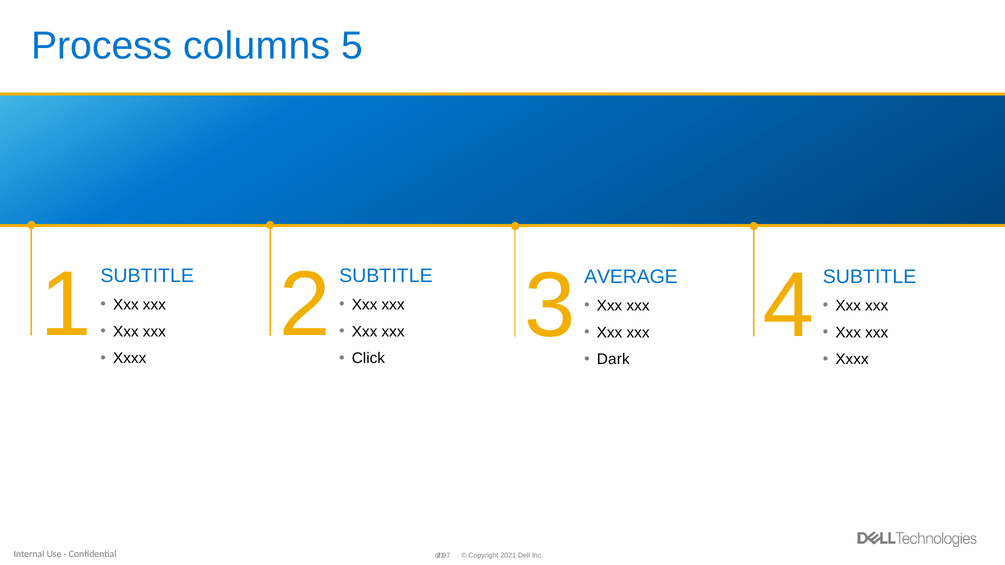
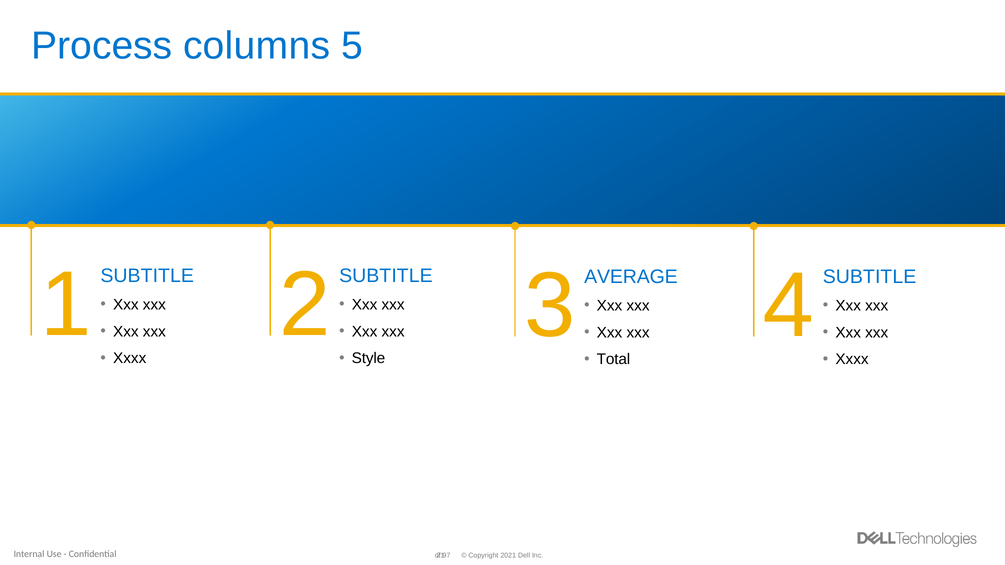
Click: Click -> Style
Dark: Dark -> Total
